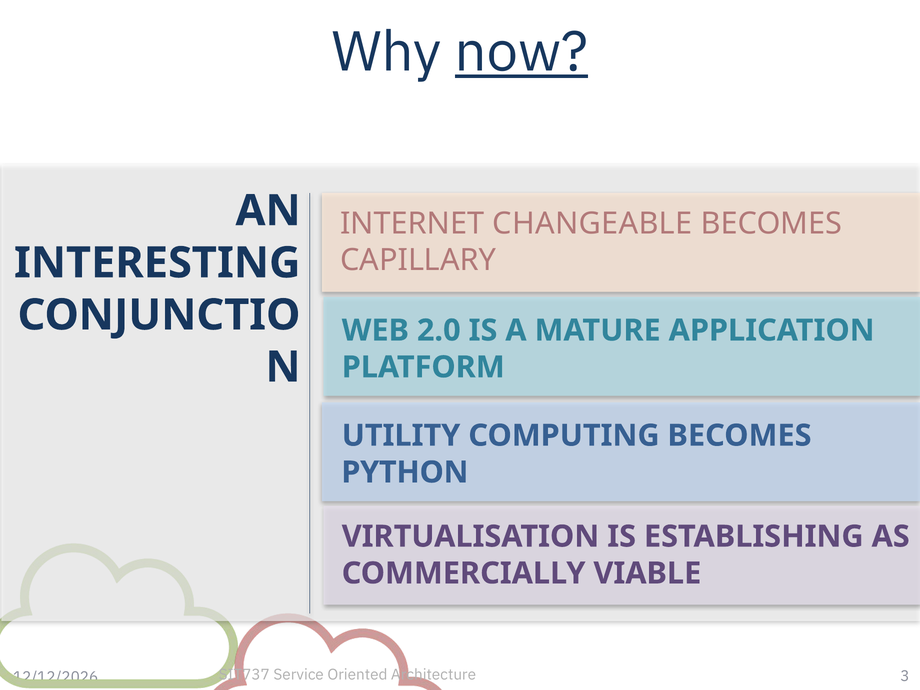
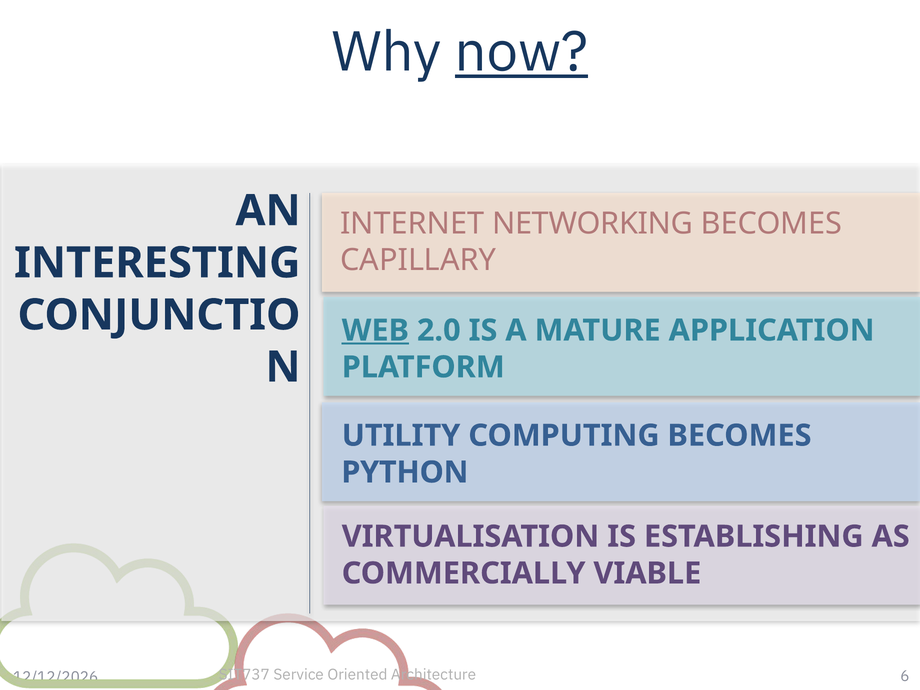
CHANGEABLE: CHANGEABLE -> NETWORKING
WEB underline: none -> present
3: 3 -> 6
